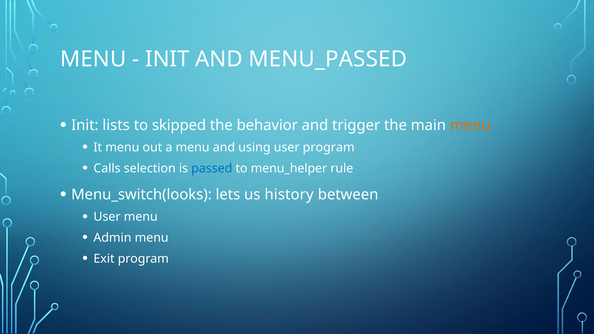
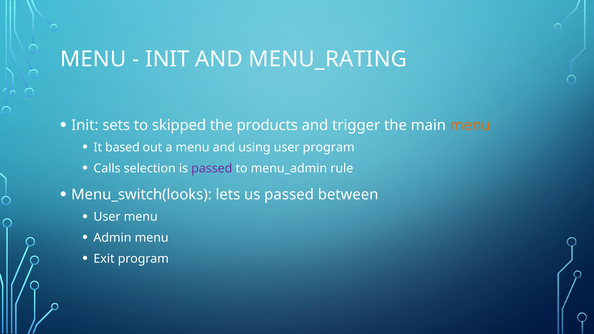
MENU_PASSED: MENU_PASSED -> MENU_RATING
lists: lists -> sets
behavior: behavior -> products
It menu: menu -> based
passed at (212, 168) colour: blue -> purple
menu_helper: menu_helper -> menu_admin
us history: history -> passed
